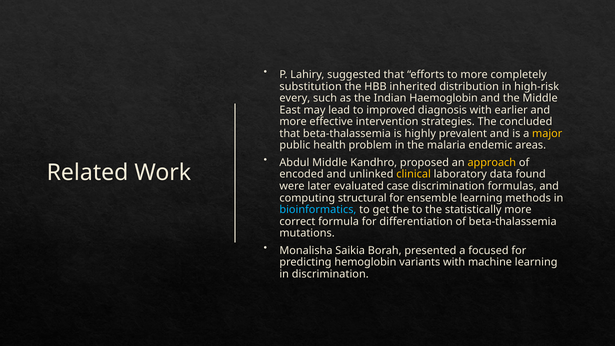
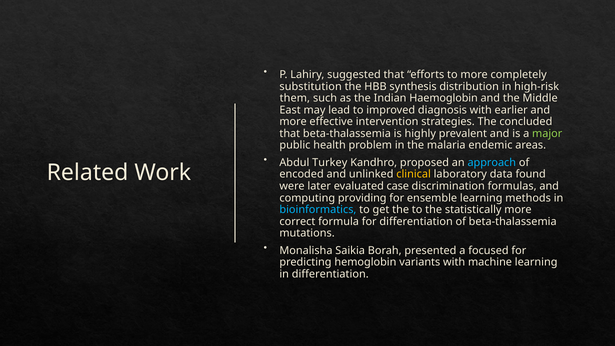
inherited: inherited -> synthesis
every: every -> them
major colour: yellow -> light green
Abdul Middle: Middle -> Turkey
approach colour: yellow -> light blue
structural: structural -> providing
in discrimination: discrimination -> differentiation
